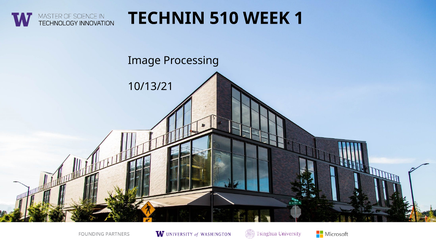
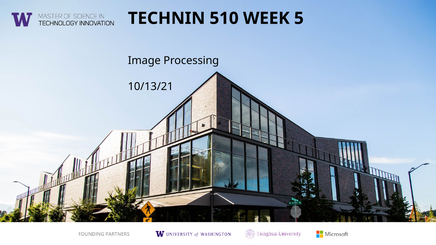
1: 1 -> 5
